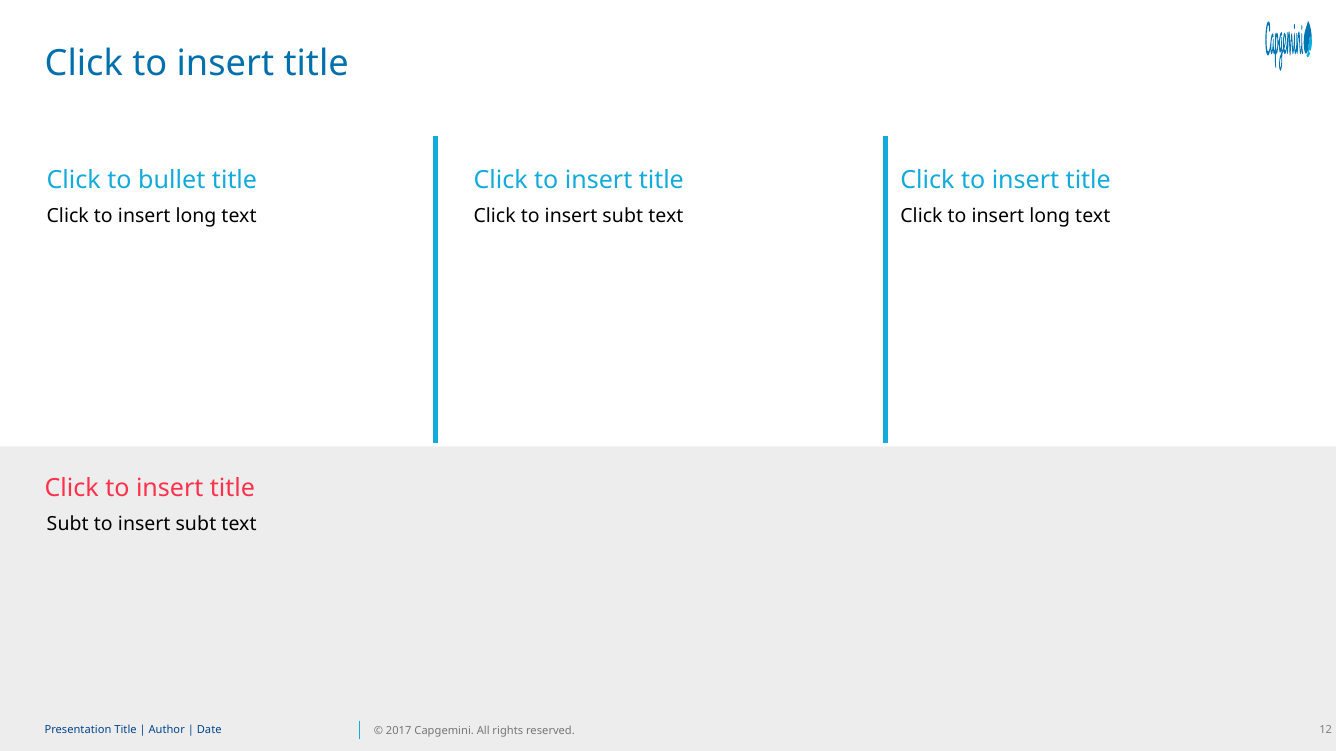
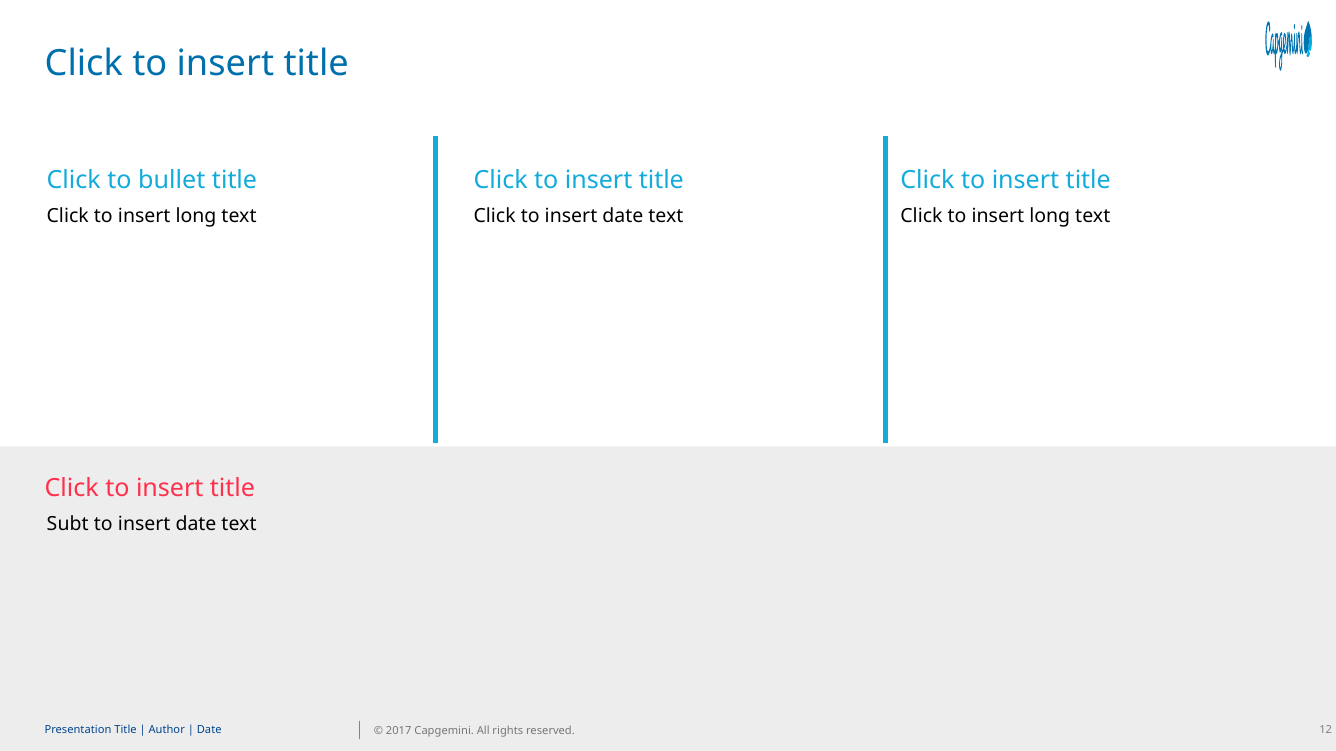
Click to insert subt: subt -> date
subt at (196, 524): subt -> date
